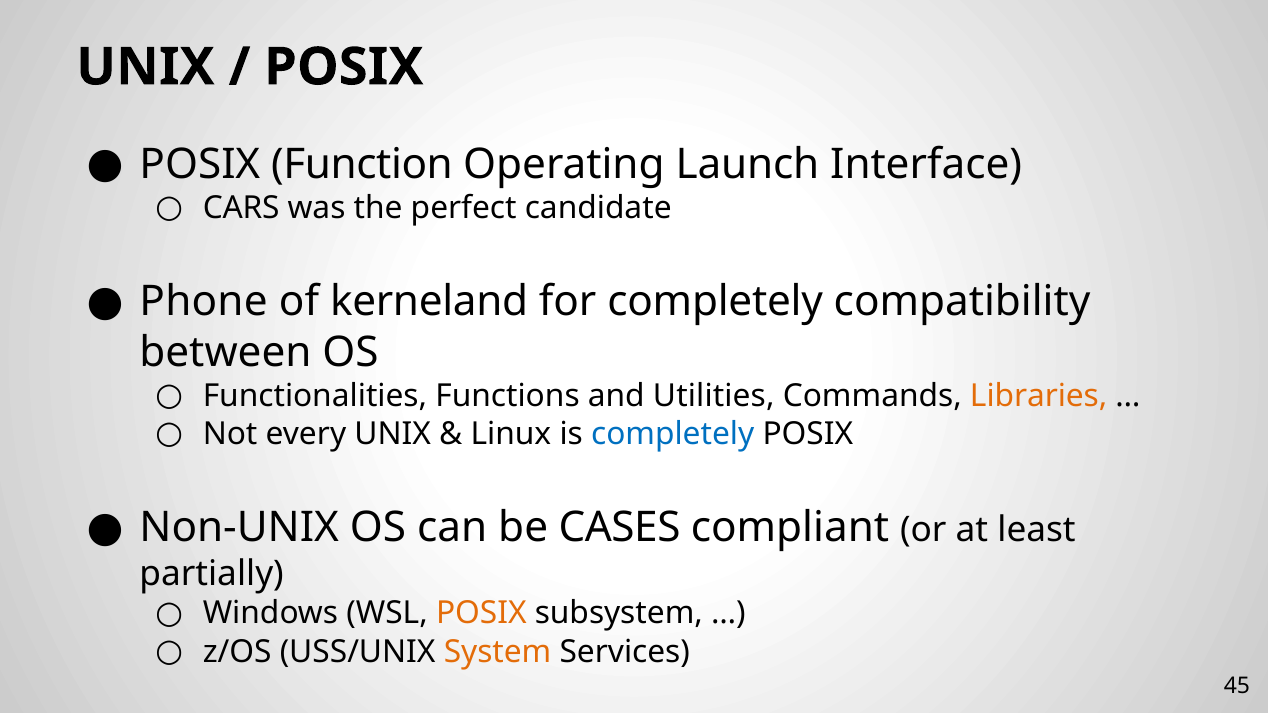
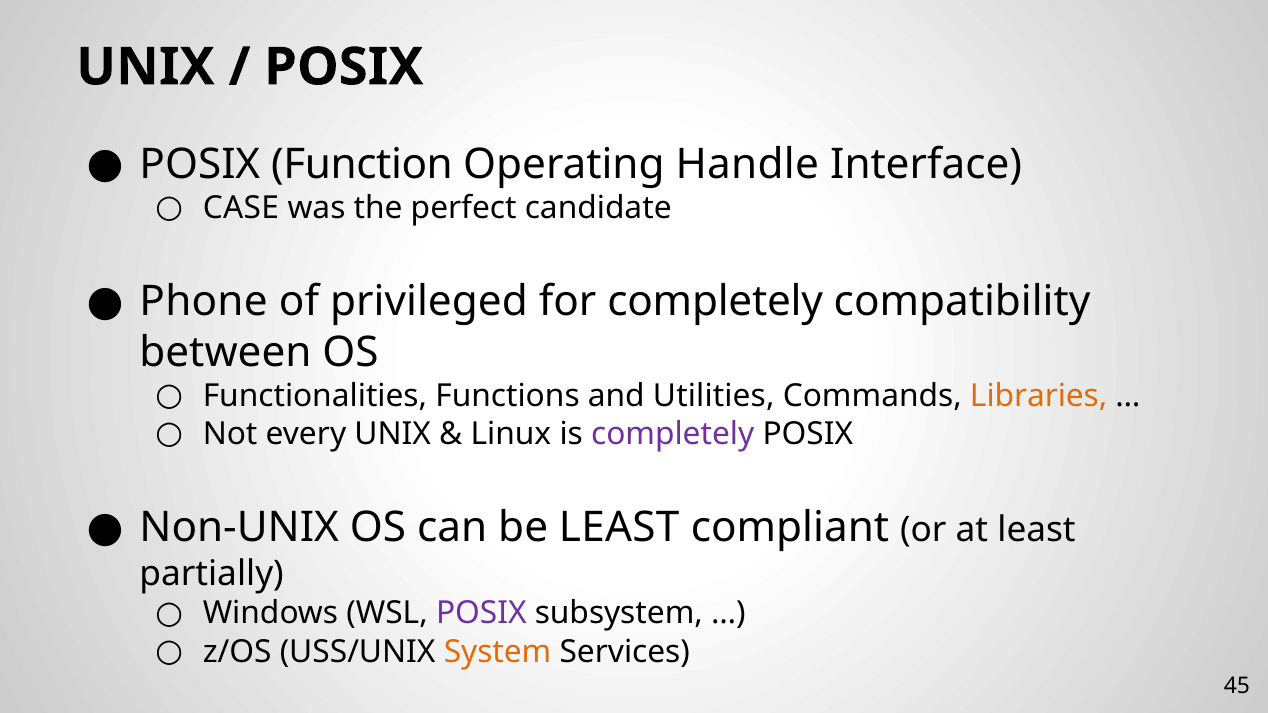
Launch: Launch -> Handle
CARS: CARS -> CASE
kerneland: kerneland -> privileged
completely at (673, 434) colour: blue -> purple
be CASES: CASES -> LEAST
POSIX at (481, 614) colour: orange -> purple
